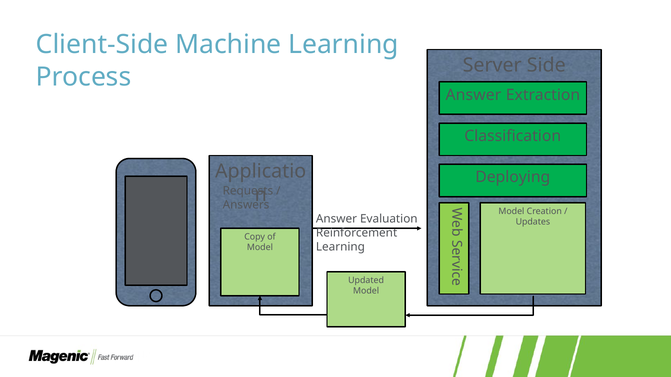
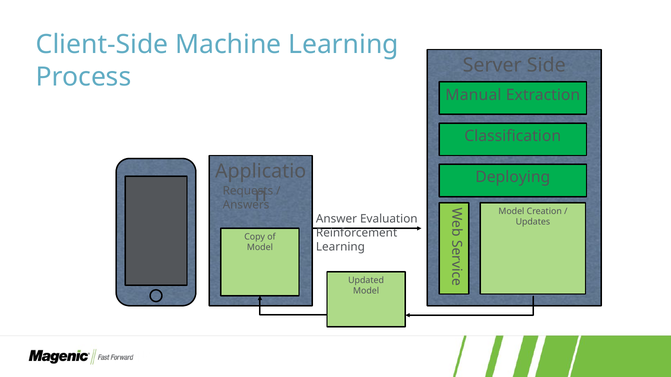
Answer at (473, 95): Answer -> Manual
